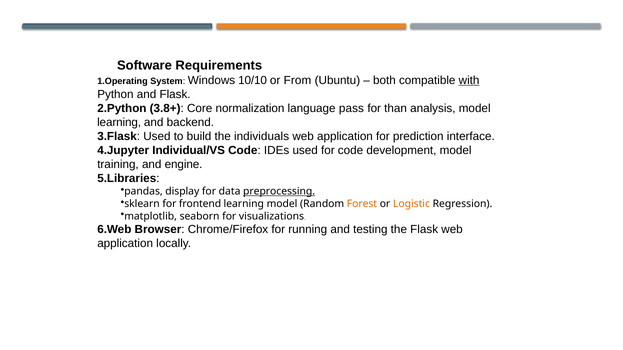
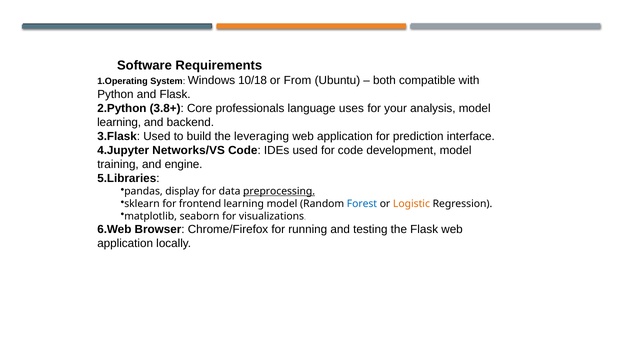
10/10: 10/10 -> 10/18
with underline: present -> none
normalization: normalization -> professionals
pass: pass -> uses
than: than -> your
individuals: individuals -> leveraging
Individual/VS: Individual/VS -> Networks/VS
Forest colour: orange -> blue
